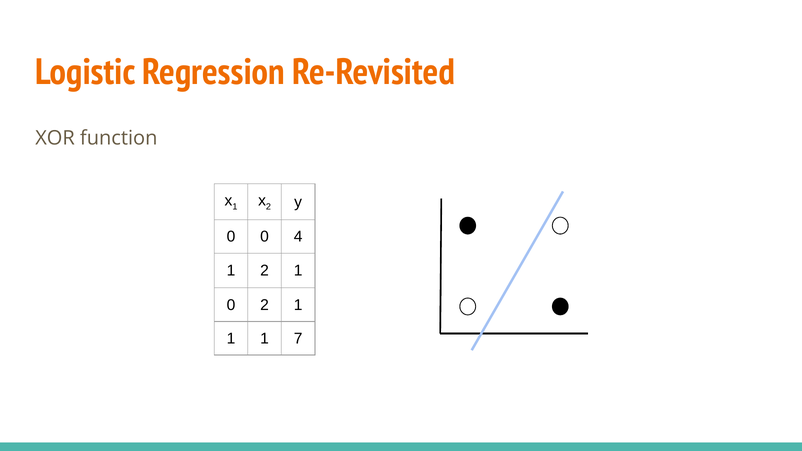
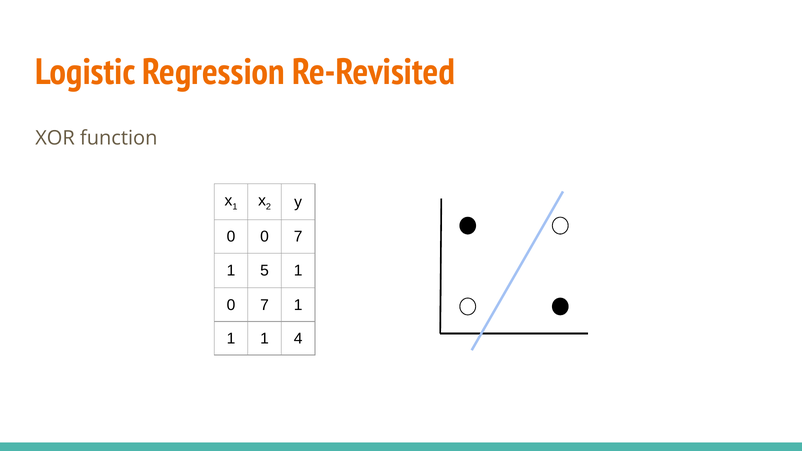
0 0 4: 4 -> 7
1 2: 2 -> 5
2 at (265, 305): 2 -> 7
7: 7 -> 4
